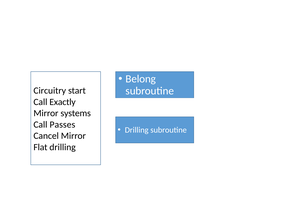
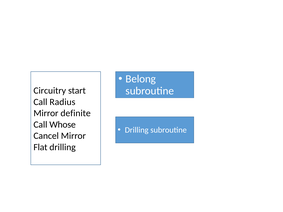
Exactly: Exactly -> Radius
systems: systems -> definite
Passes: Passes -> Whose
